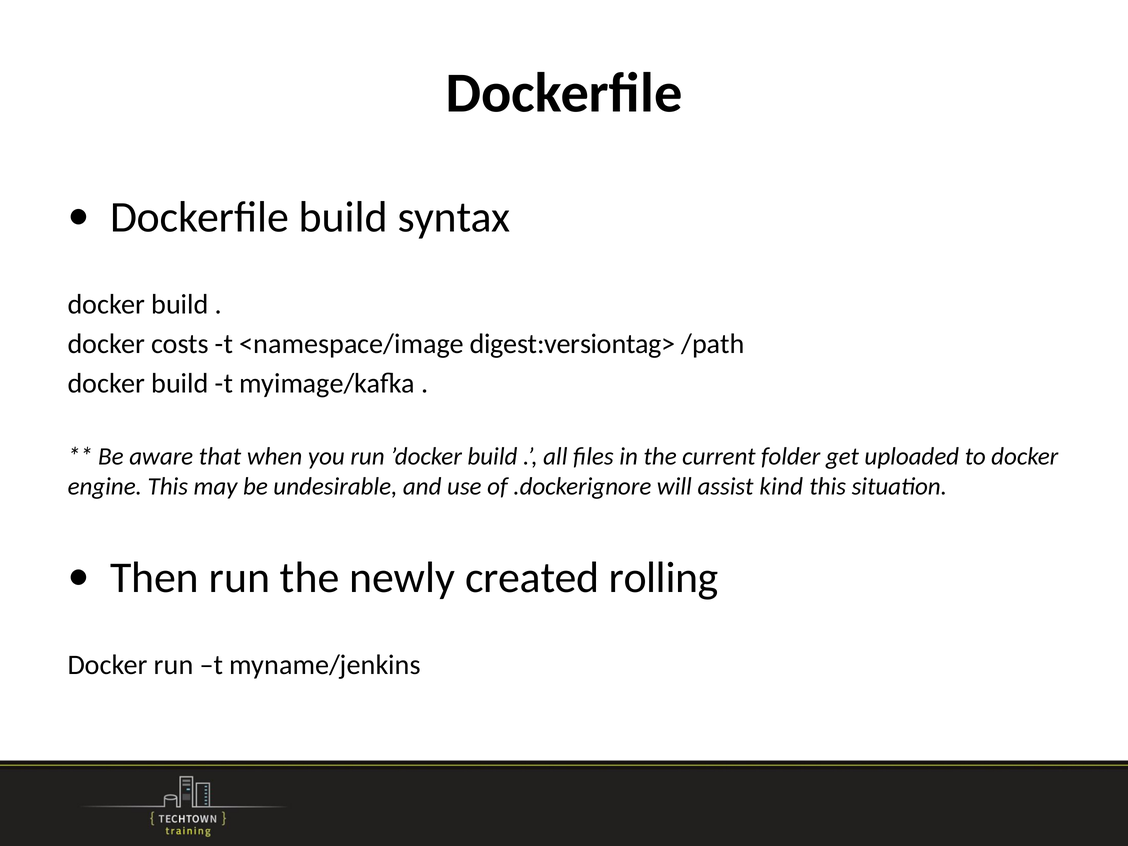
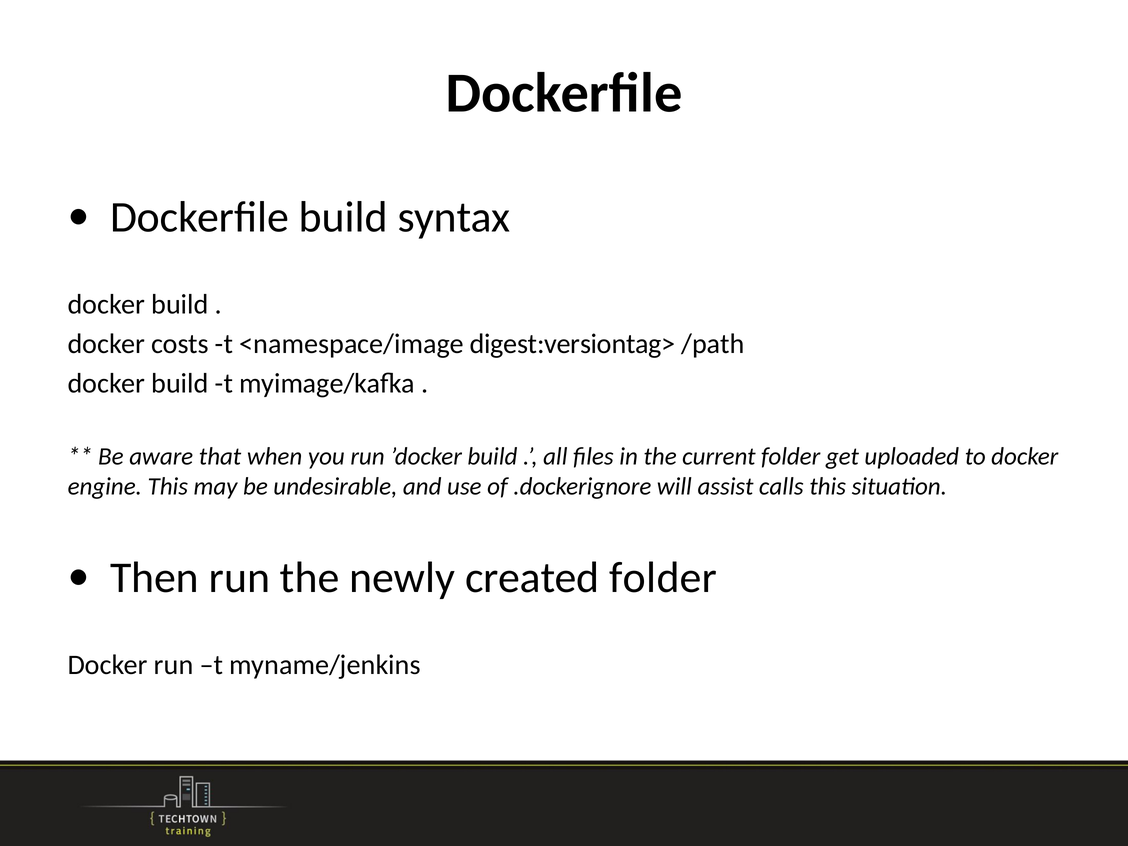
kind: kind -> calls
created rolling: rolling -> folder
